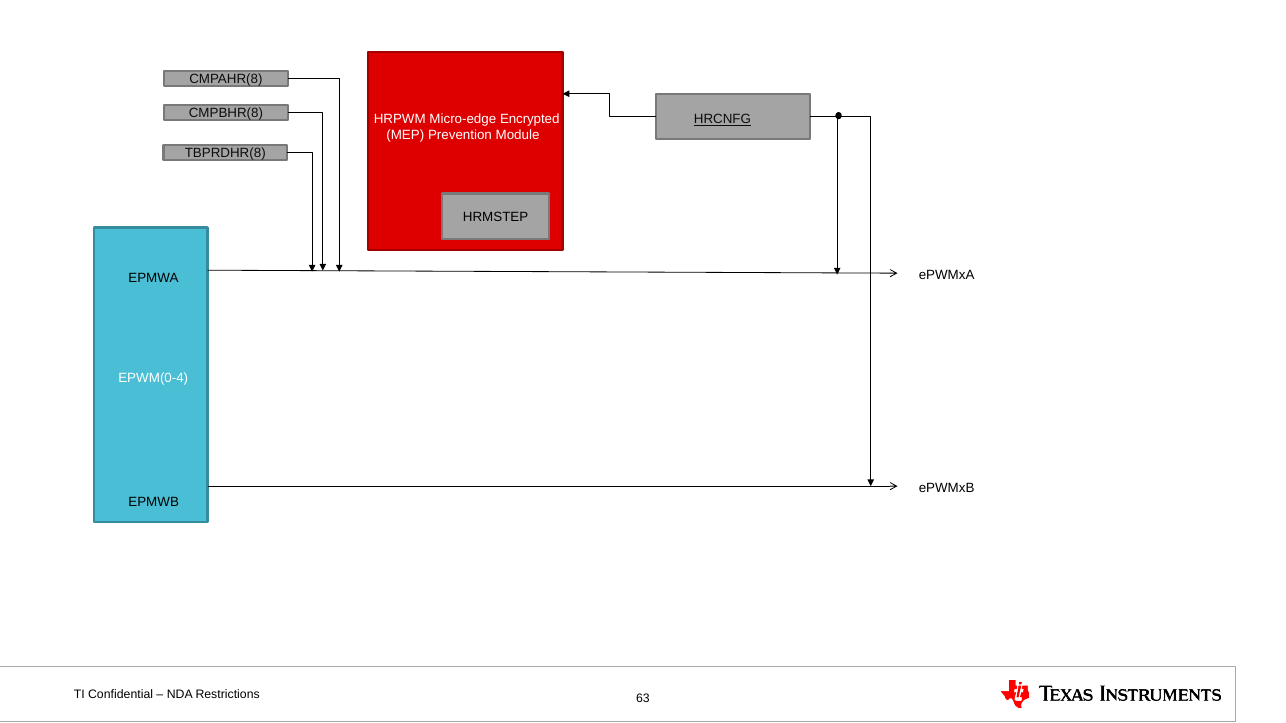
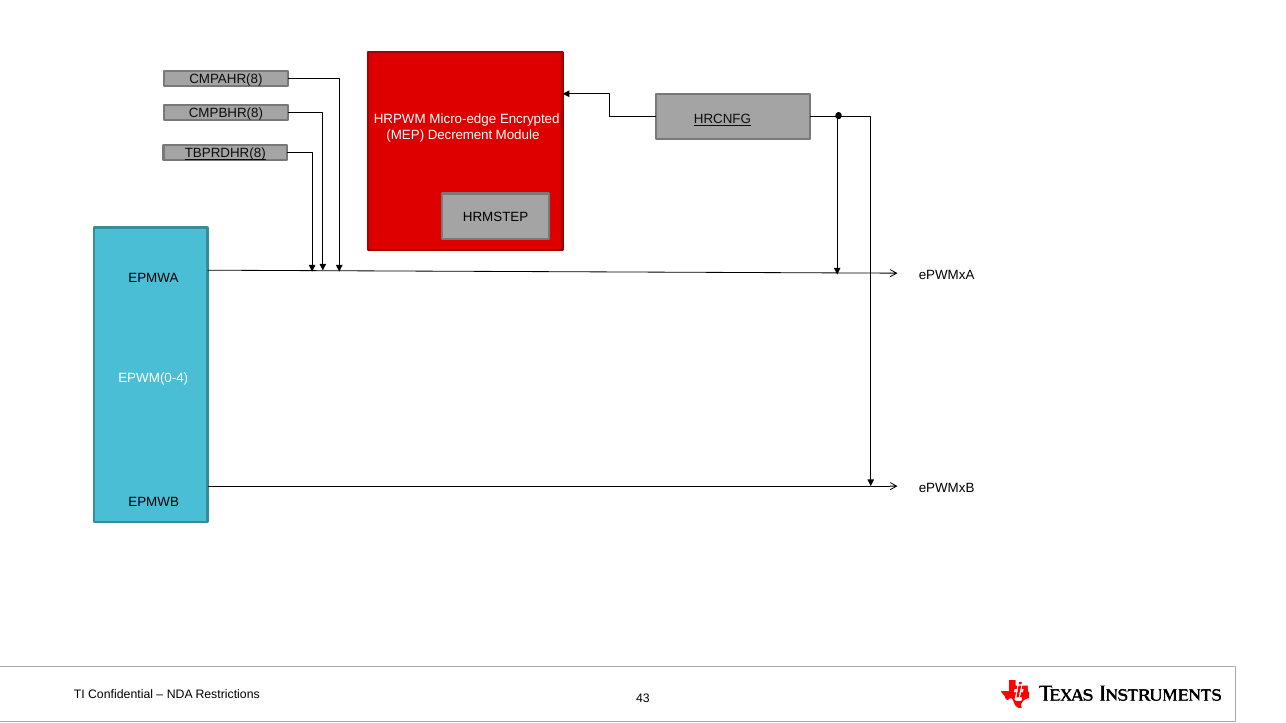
Prevention: Prevention -> Decrement
TBPRDHR(8 underline: none -> present
63: 63 -> 43
